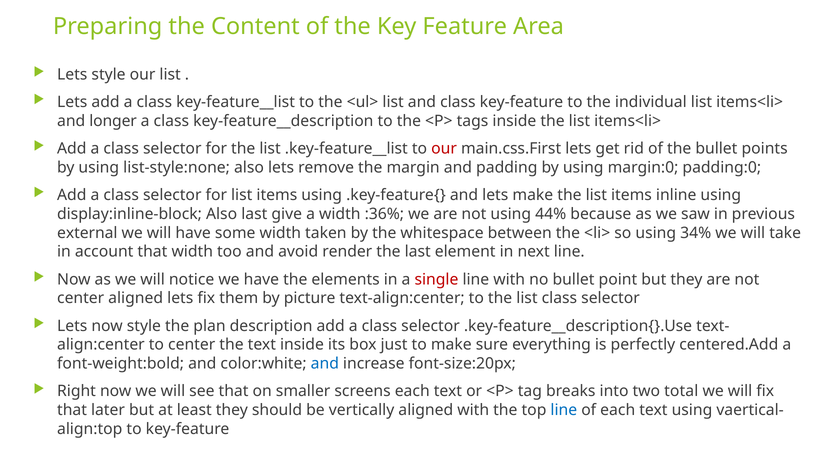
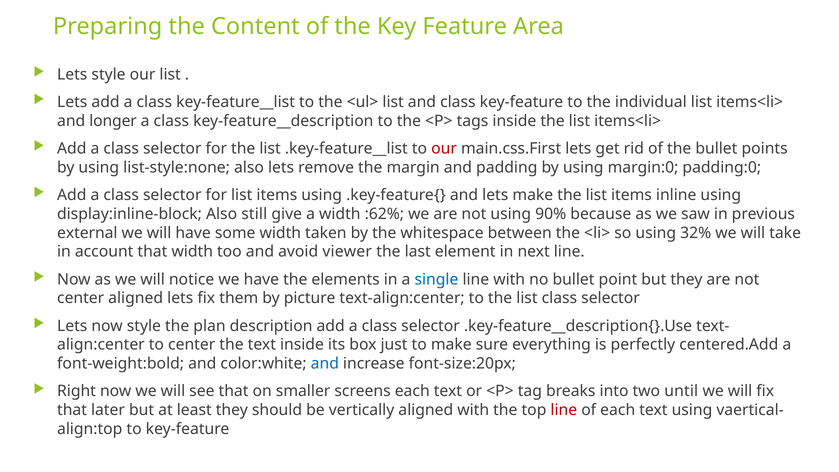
Also last: last -> still
:36%: :36% -> :62%
44%: 44% -> 90%
34%: 34% -> 32%
render: render -> viewer
single colour: red -> blue
total: total -> until
line at (564, 410) colour: blue -> red
